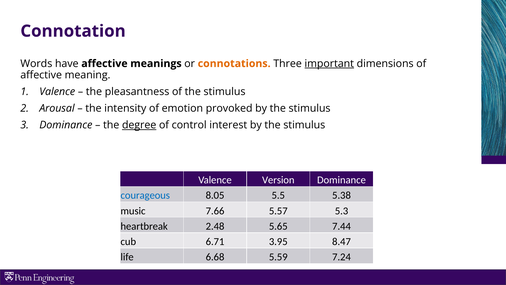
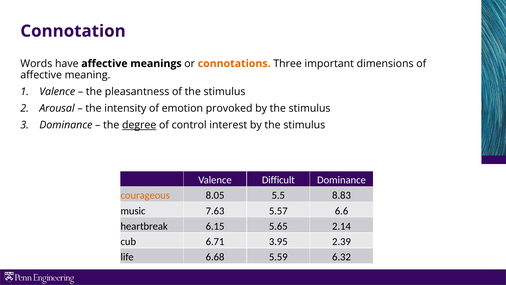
important underline: present -> none
Version: Version -> Difficult
courageous colour: blue -> orange
5.38: 5.38 -> 8.83
7.66: 7.66 -> 7.63
5.3: 5.3 -> 6.6
2.48: 2.48 -> 6.15
7.44: 7.44 -> 2.14
8.47: 8.47 -> 2.39
7.24: 7.24 -> 6.32
